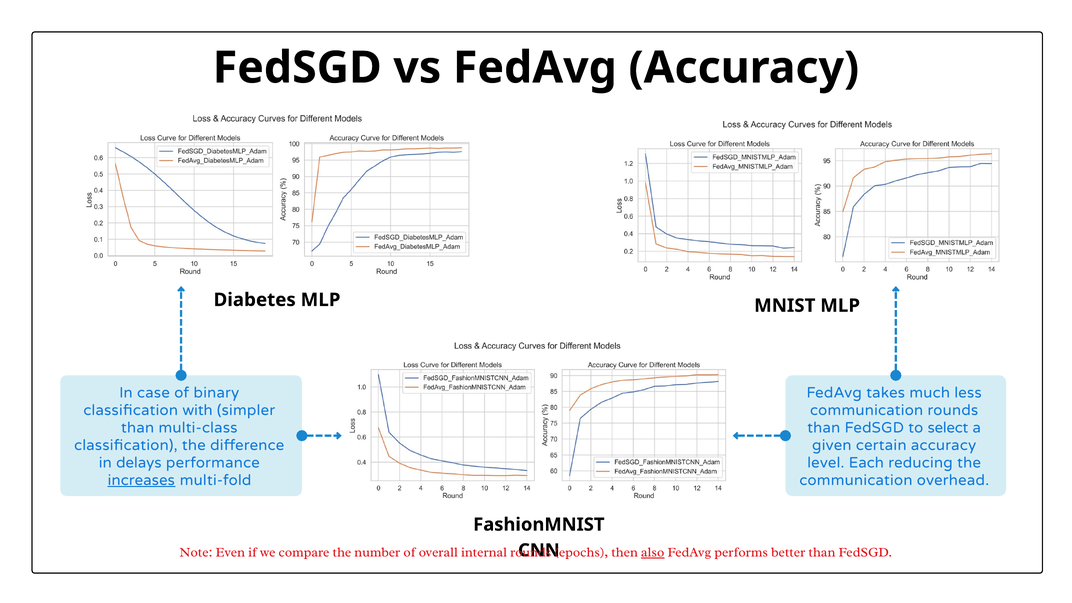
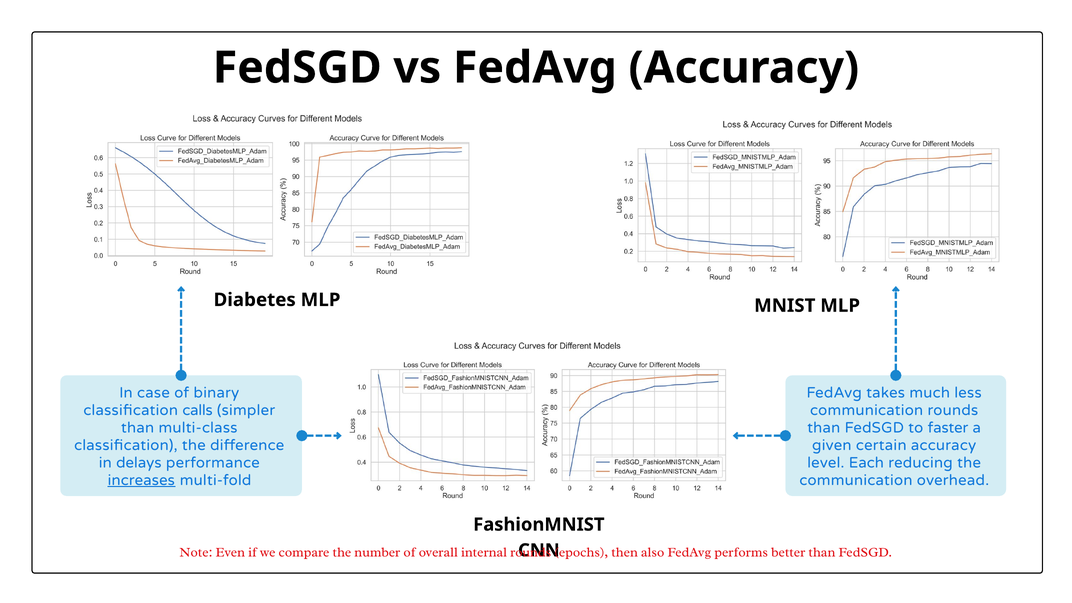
with: with -> calls
select: select -> faster
also underline: present -> none
